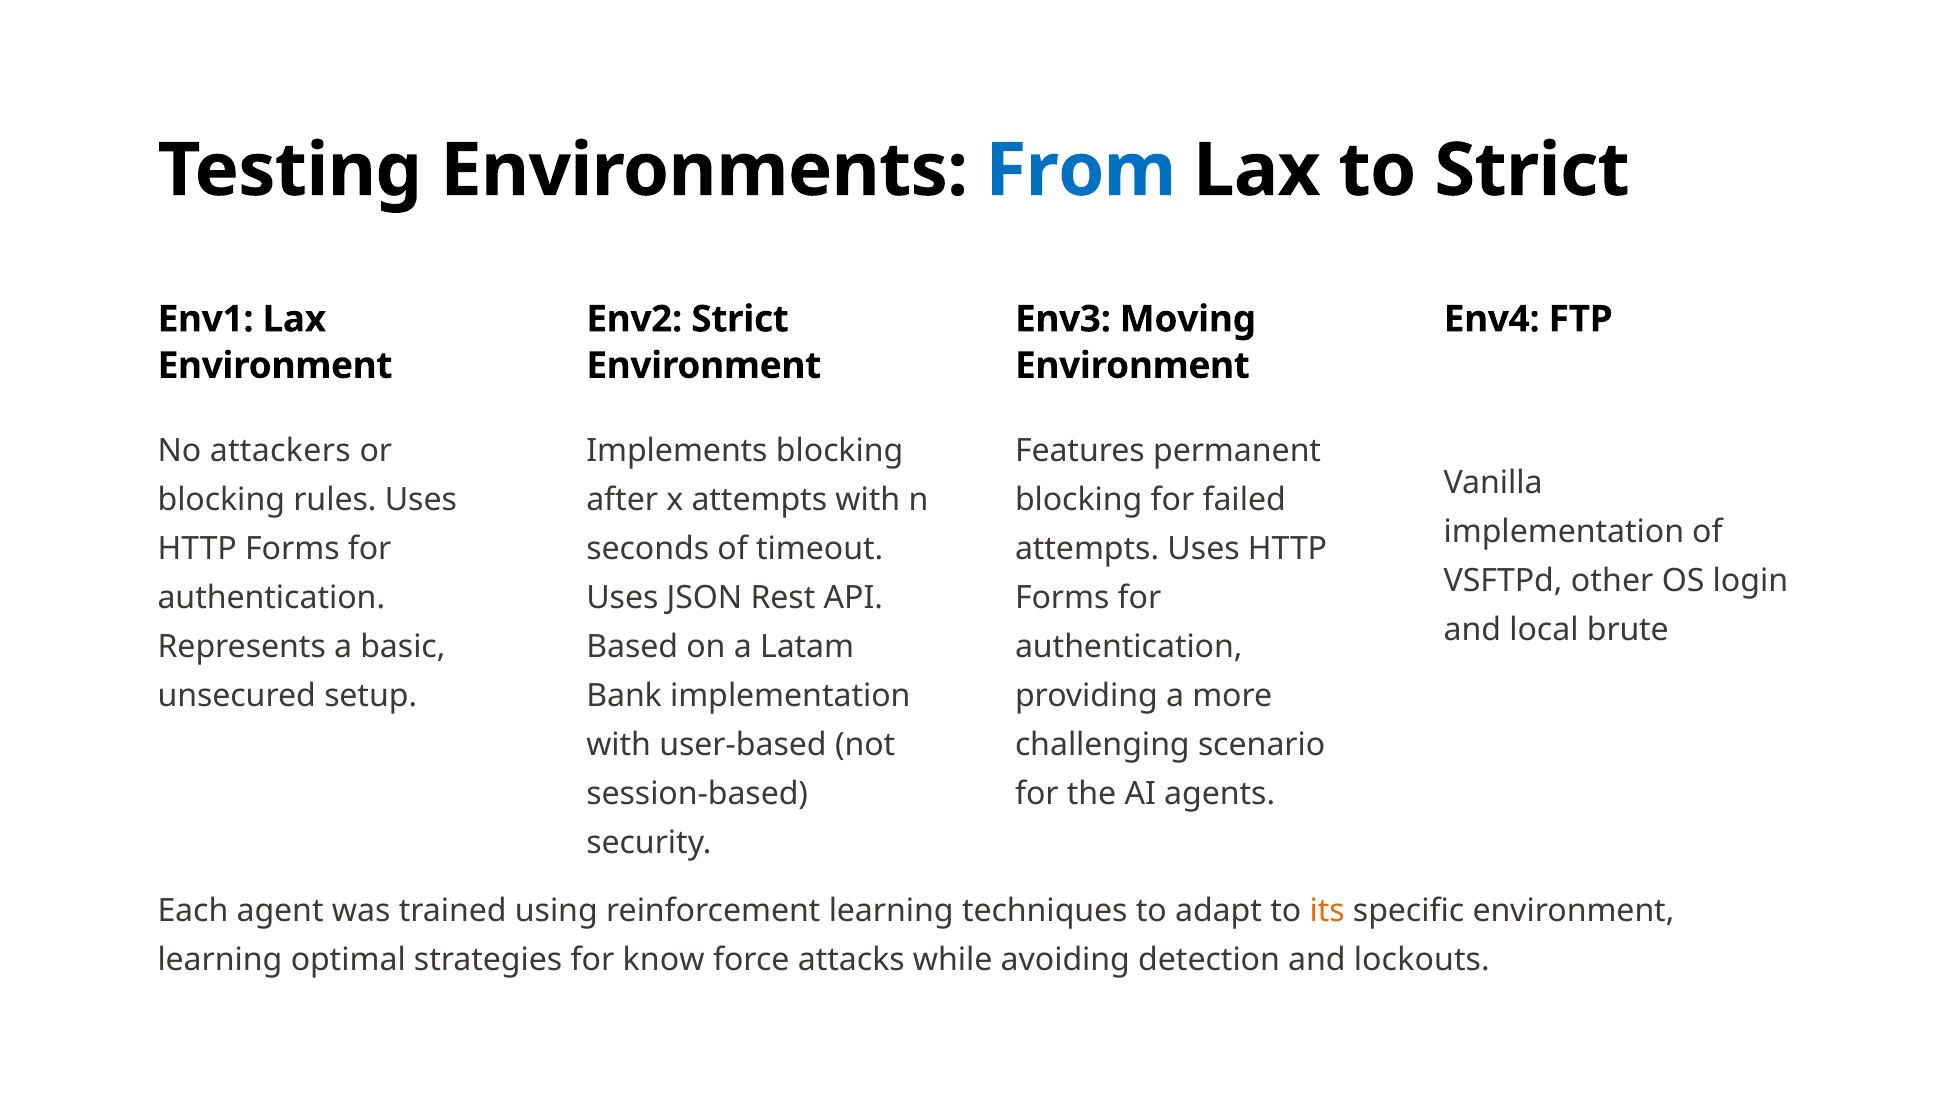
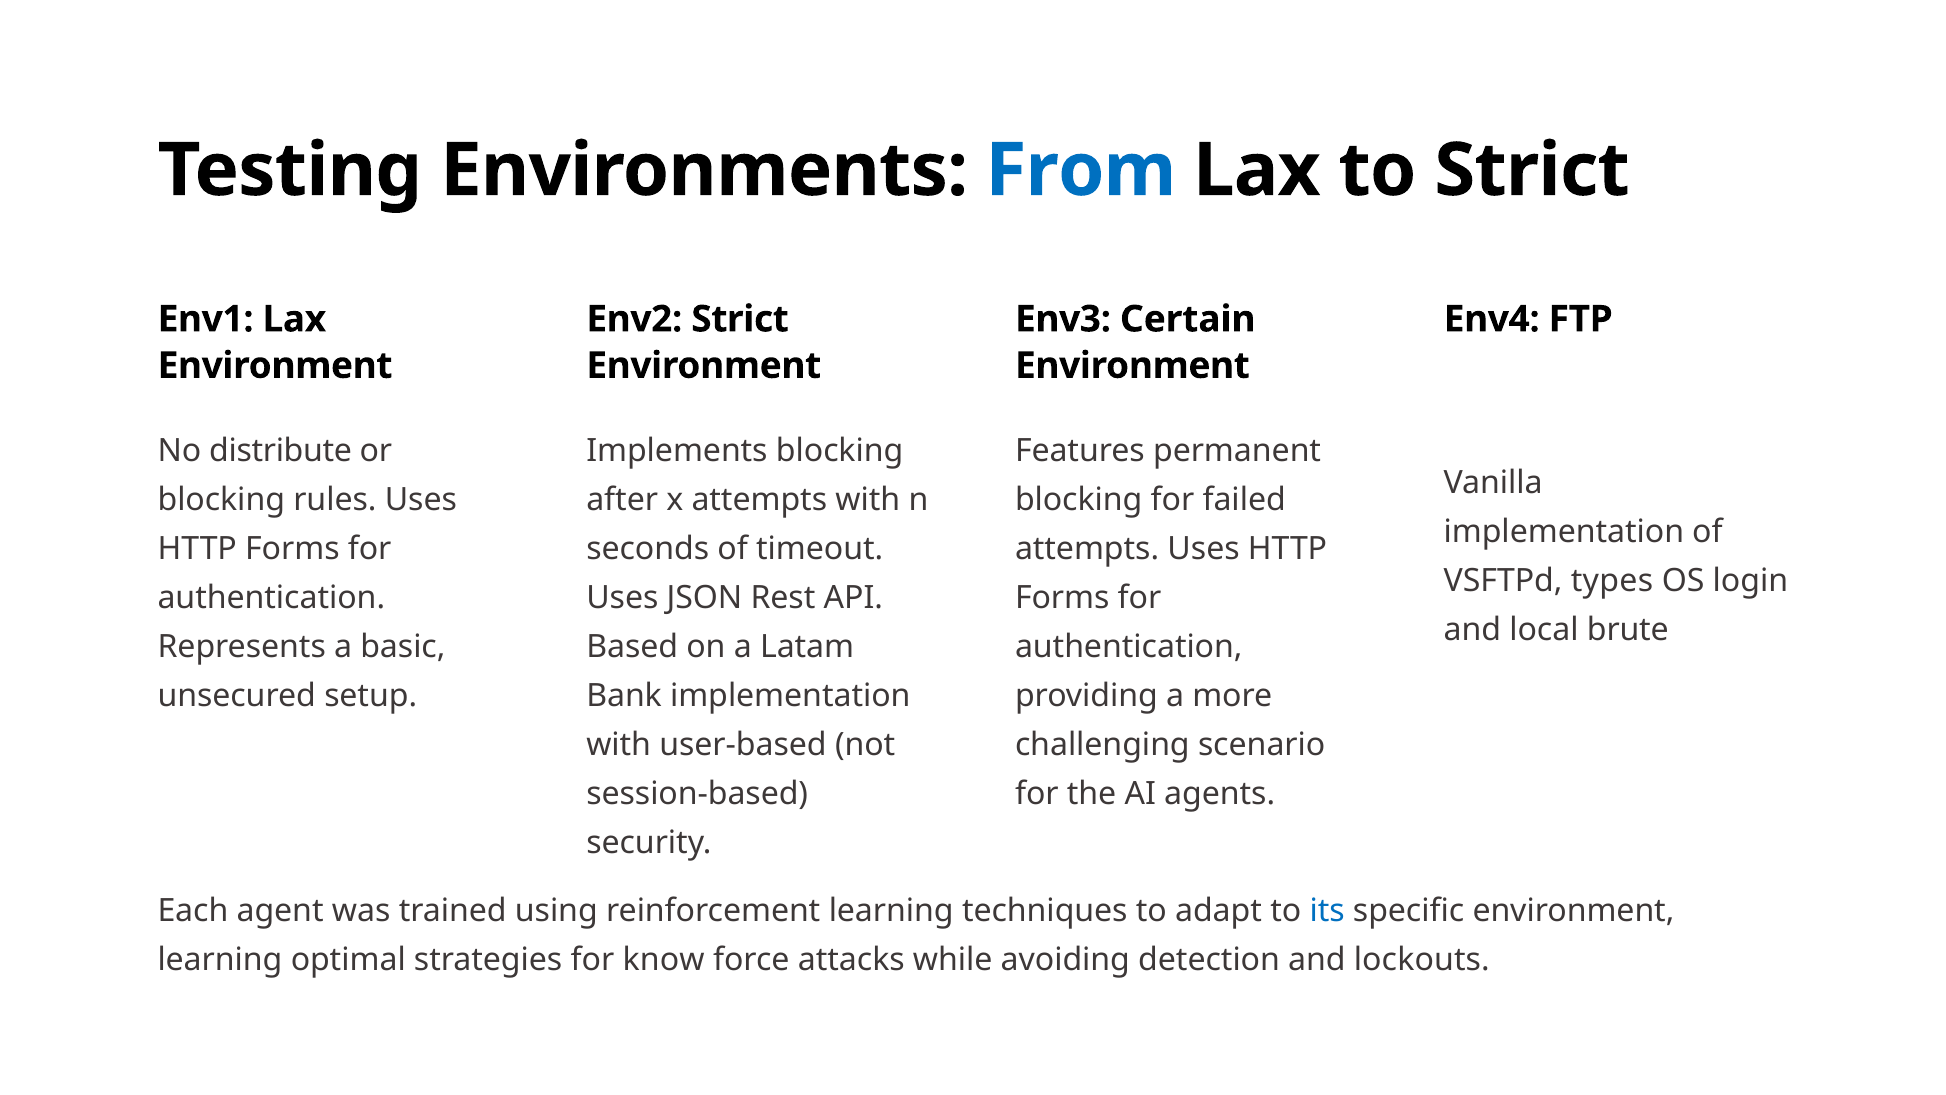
Moving: Moving -> Certain
attackers: attackers -> distribute
other: other -> types
its colour: orange -> blue
